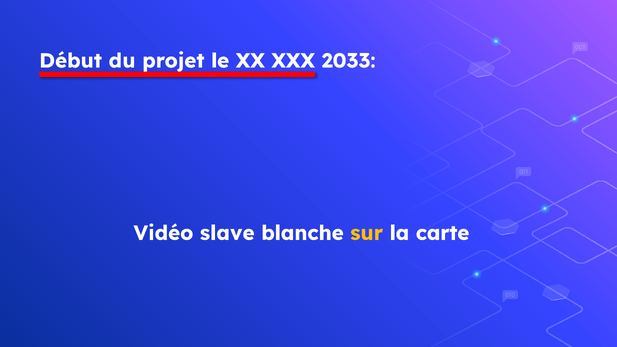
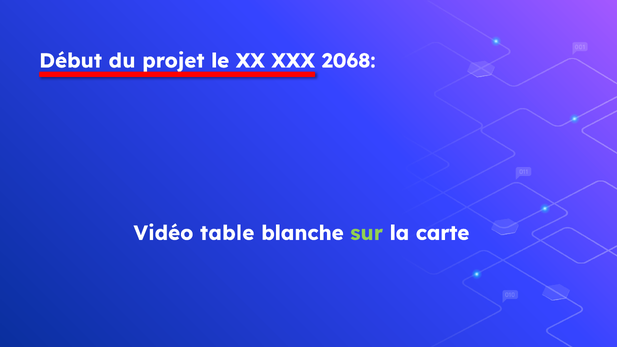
2033: 2033 -> 2068
slave: slave -> table
sur colour: yellow -> light green
